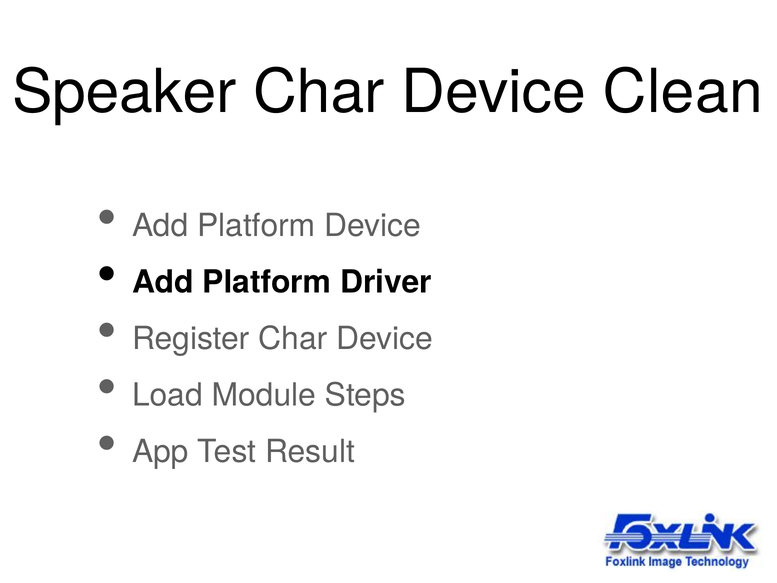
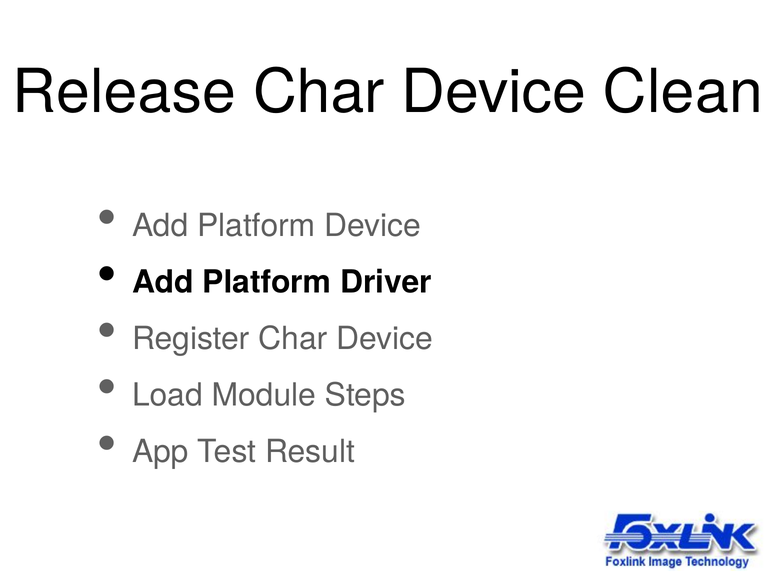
Speaker: Speaker -> Release
